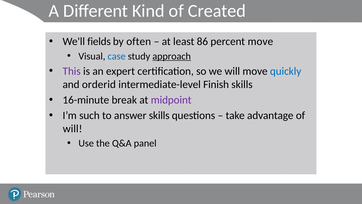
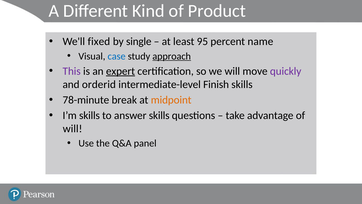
Created: Created -> Product
fields: fields -> fixed
often: often -> single
86: 86 -> 95
percent move: move -> name
expert underline: none -> present
quickly colour: blue -> purple
16-minute: 16-minute -> 78-minute
midpoint colour: purple -> orange
I’m such: such -> skills
